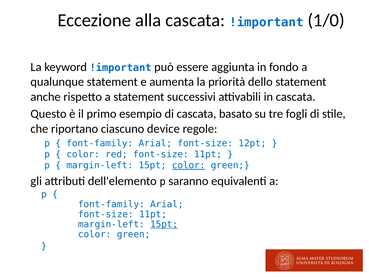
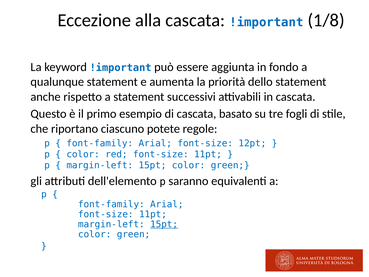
1/0: 1/0 -> 1/8
device: device -> potete
color at (189, 165) underline: present -> none
